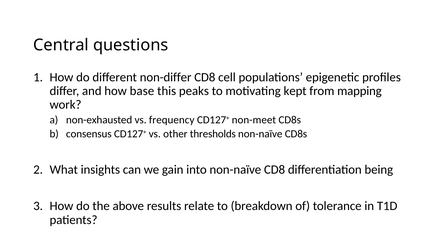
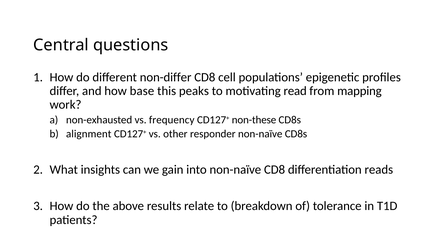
kept: kept -> read
non-meet: non-meet -> non-these
consensus: consensus -> alignment
thresholds: thresholds -> responder
being: being -> reads
